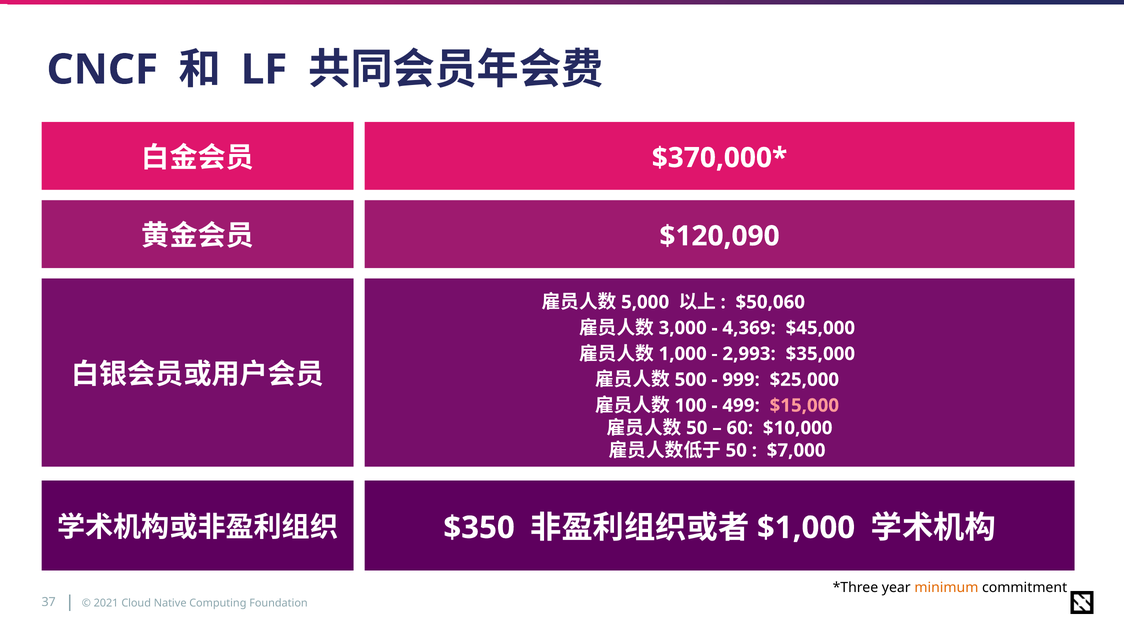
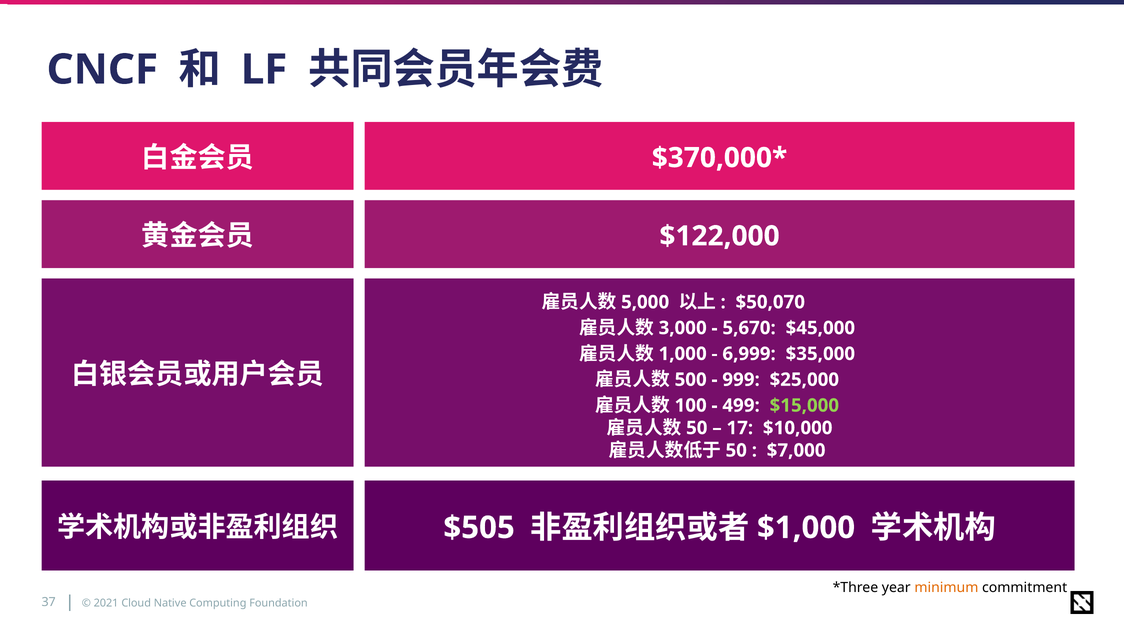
$120,090: $120,090 -> $122,000
$50,060: $50,060 -> $50,070
4,369: 4,369 -> 5,670
2,993: 2,993 -> 6,999
$15,000 colour: pink -> light green
60: 60 -> 17
$350: $350 -> $505
